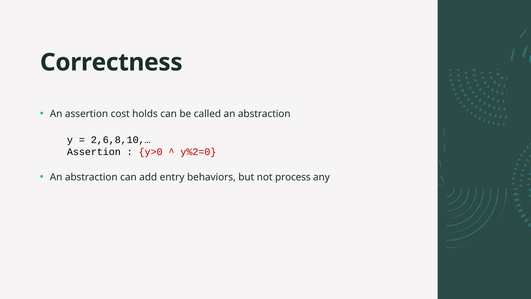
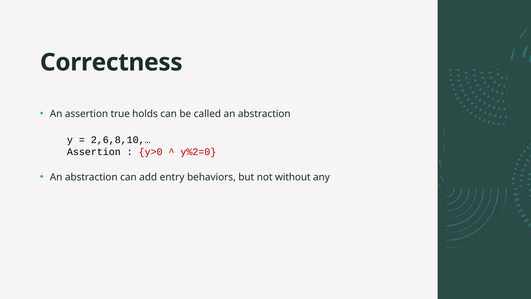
cost: cost -> true
process: process -> without
